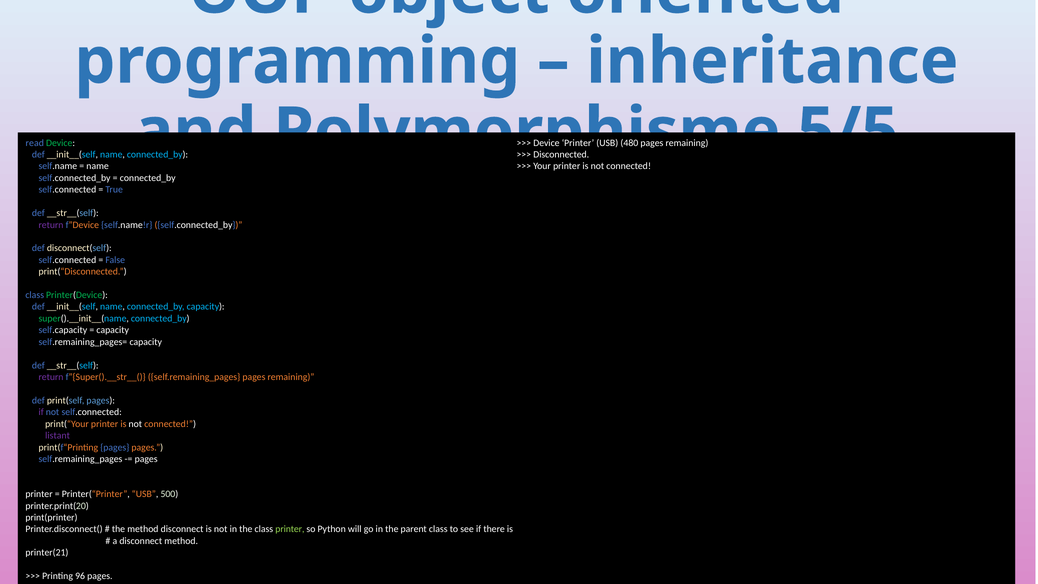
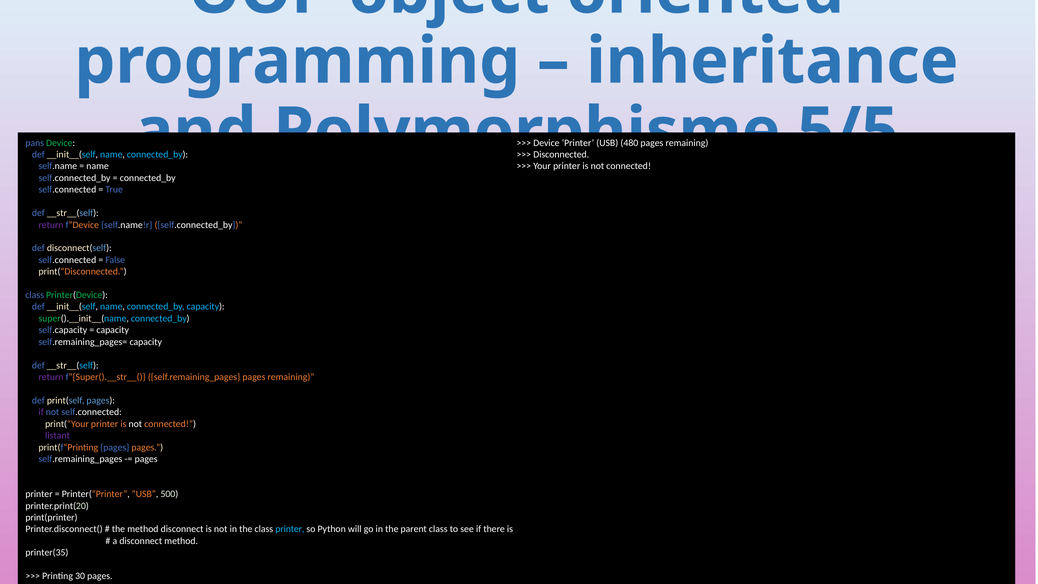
read: read -> pans
printer at (290, 529) colour: light green -> light blue
printer(21: printer(21 -> printer(35
96: 96 -> 30
